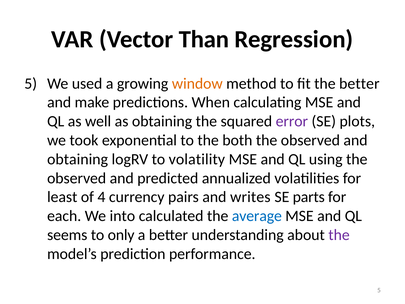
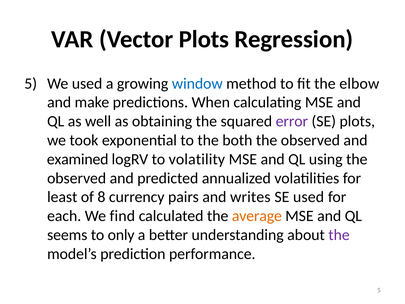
Vector Than: Than -> Plots
window colour: orange -> blue
the better: better -> elbow
obtaining at (78, 159): obtaining -> examined
4: 4 -> 8
SE parts: parts -> used
into: into -> find
average colour: blue -> orange
